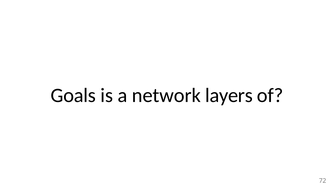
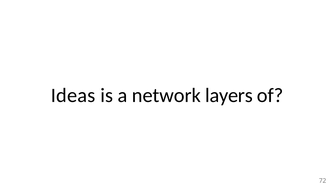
Goals: Goals -> Ideas
